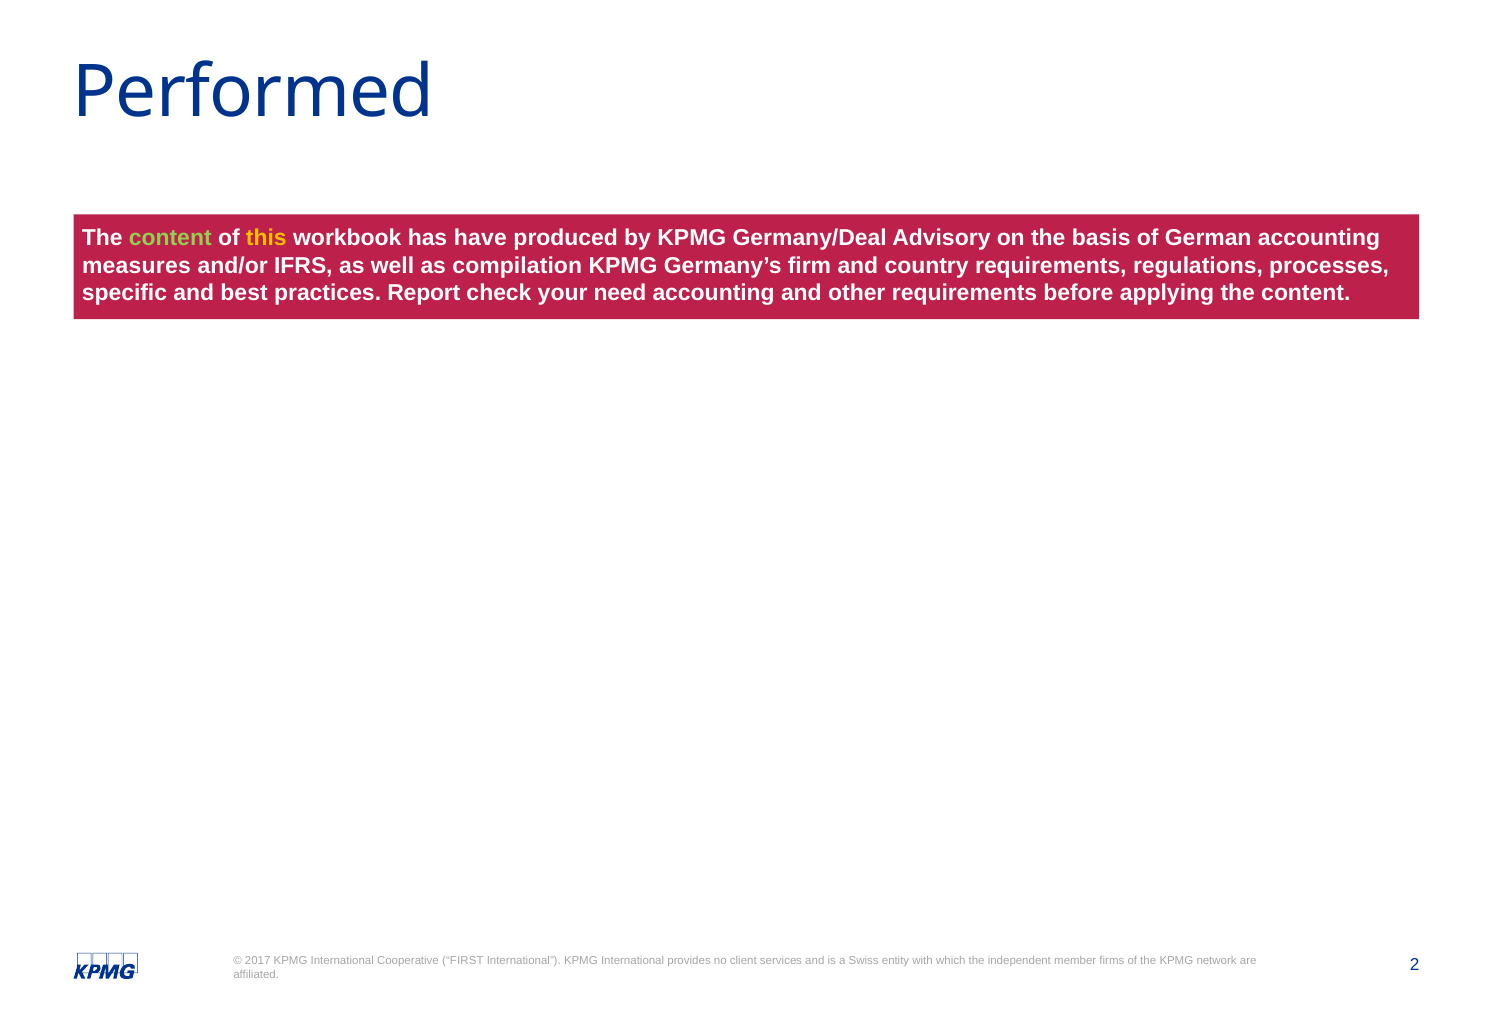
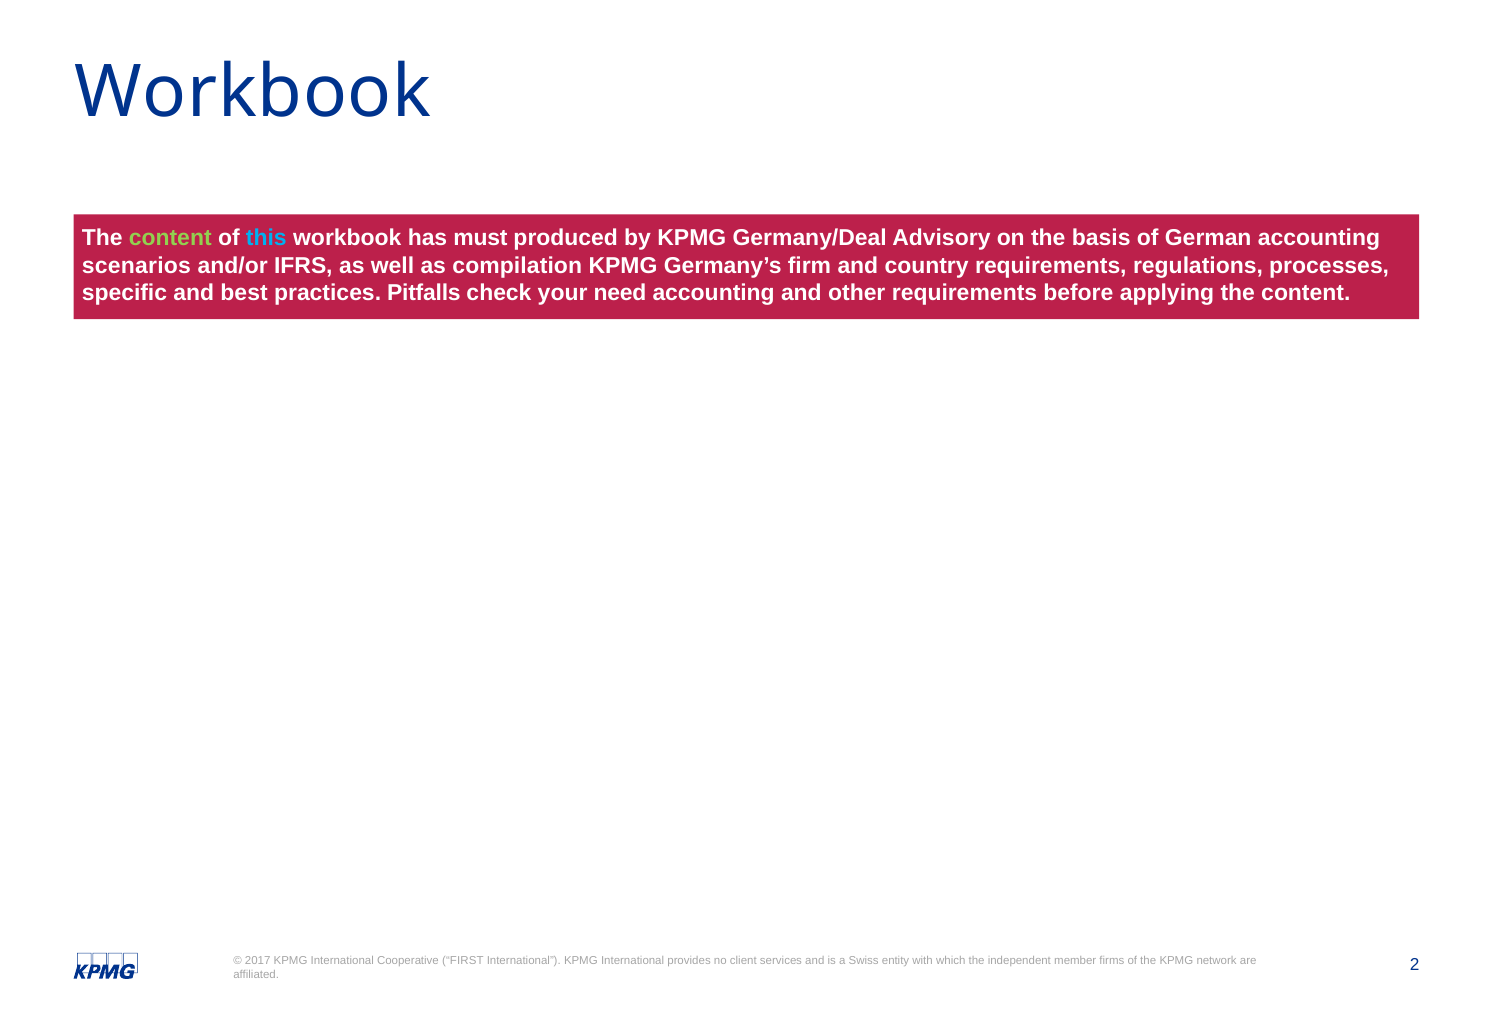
Performed at (254, 93): Performed -> Workbook
this colour: yellow -> light blue
have: have -> must
measures: measures -> scenarios
Report: Report -> Pitfalls
